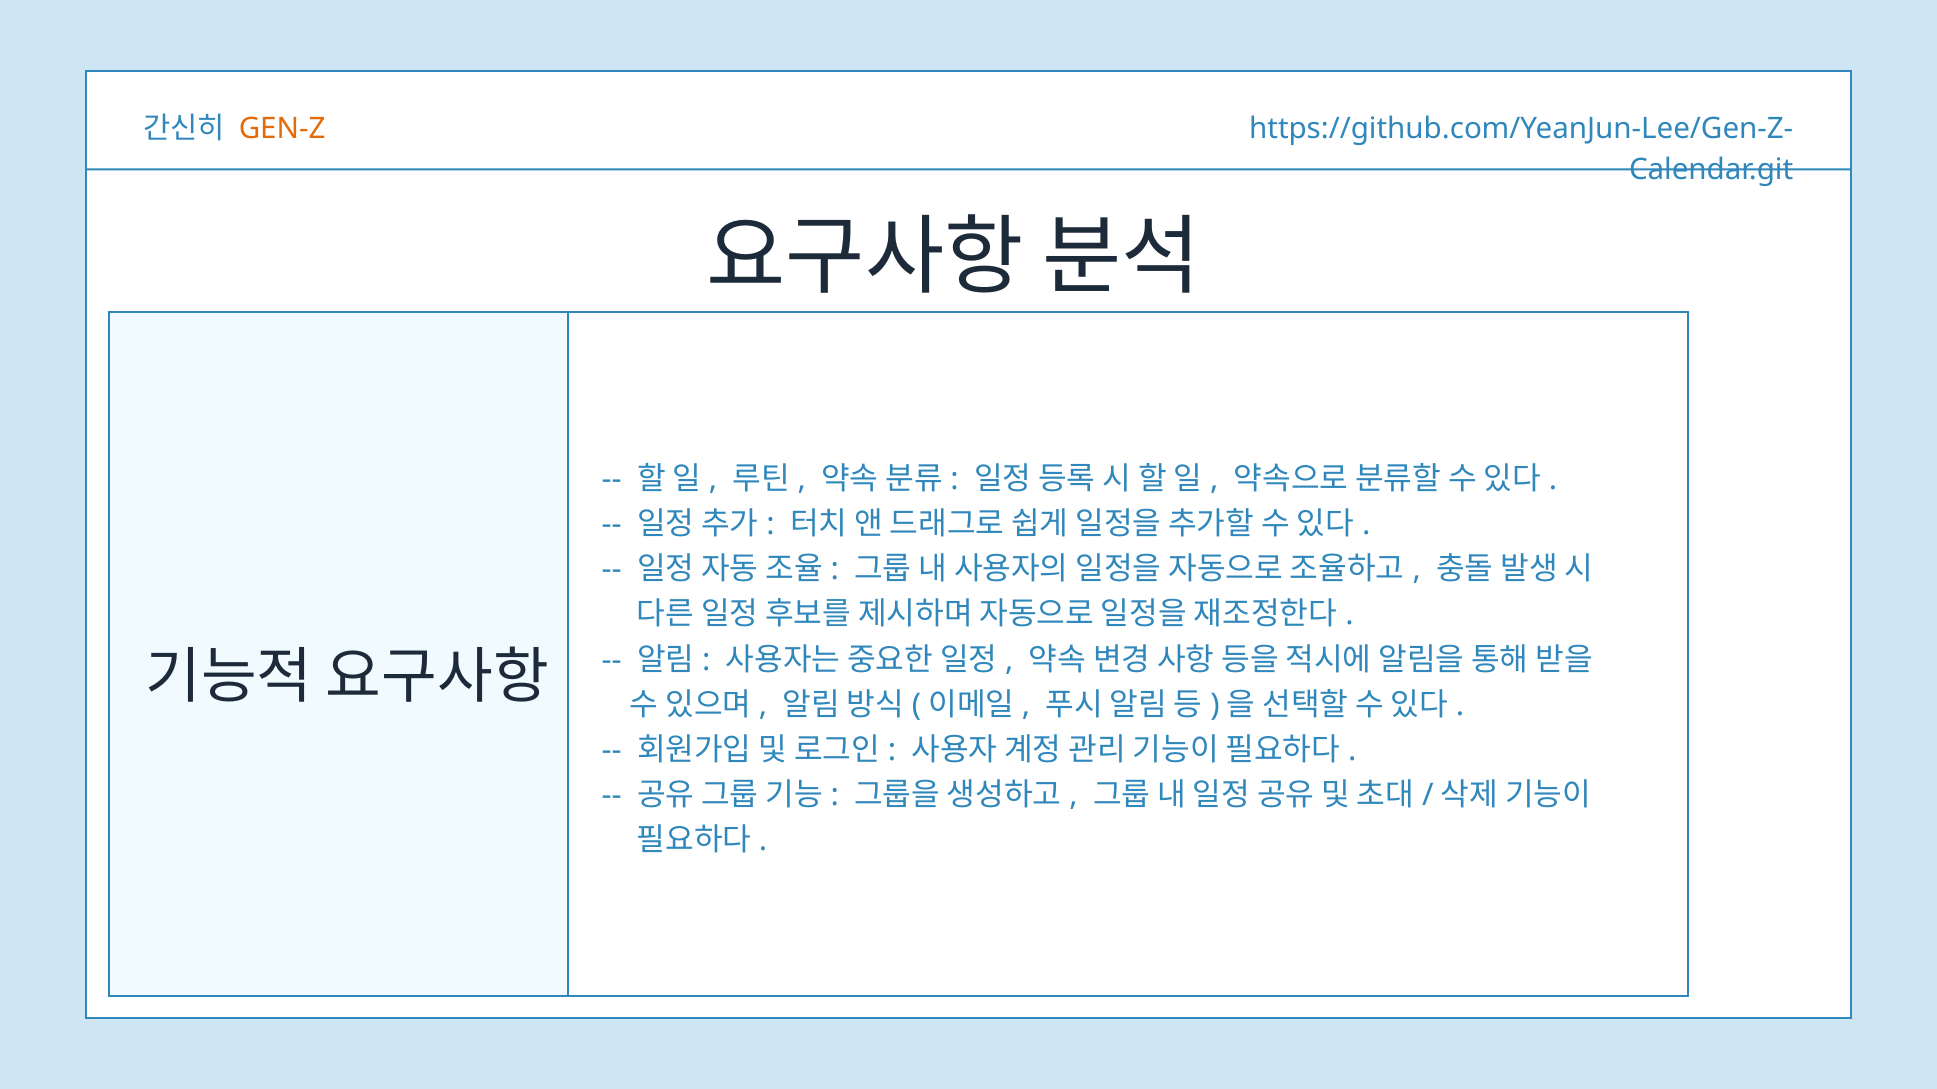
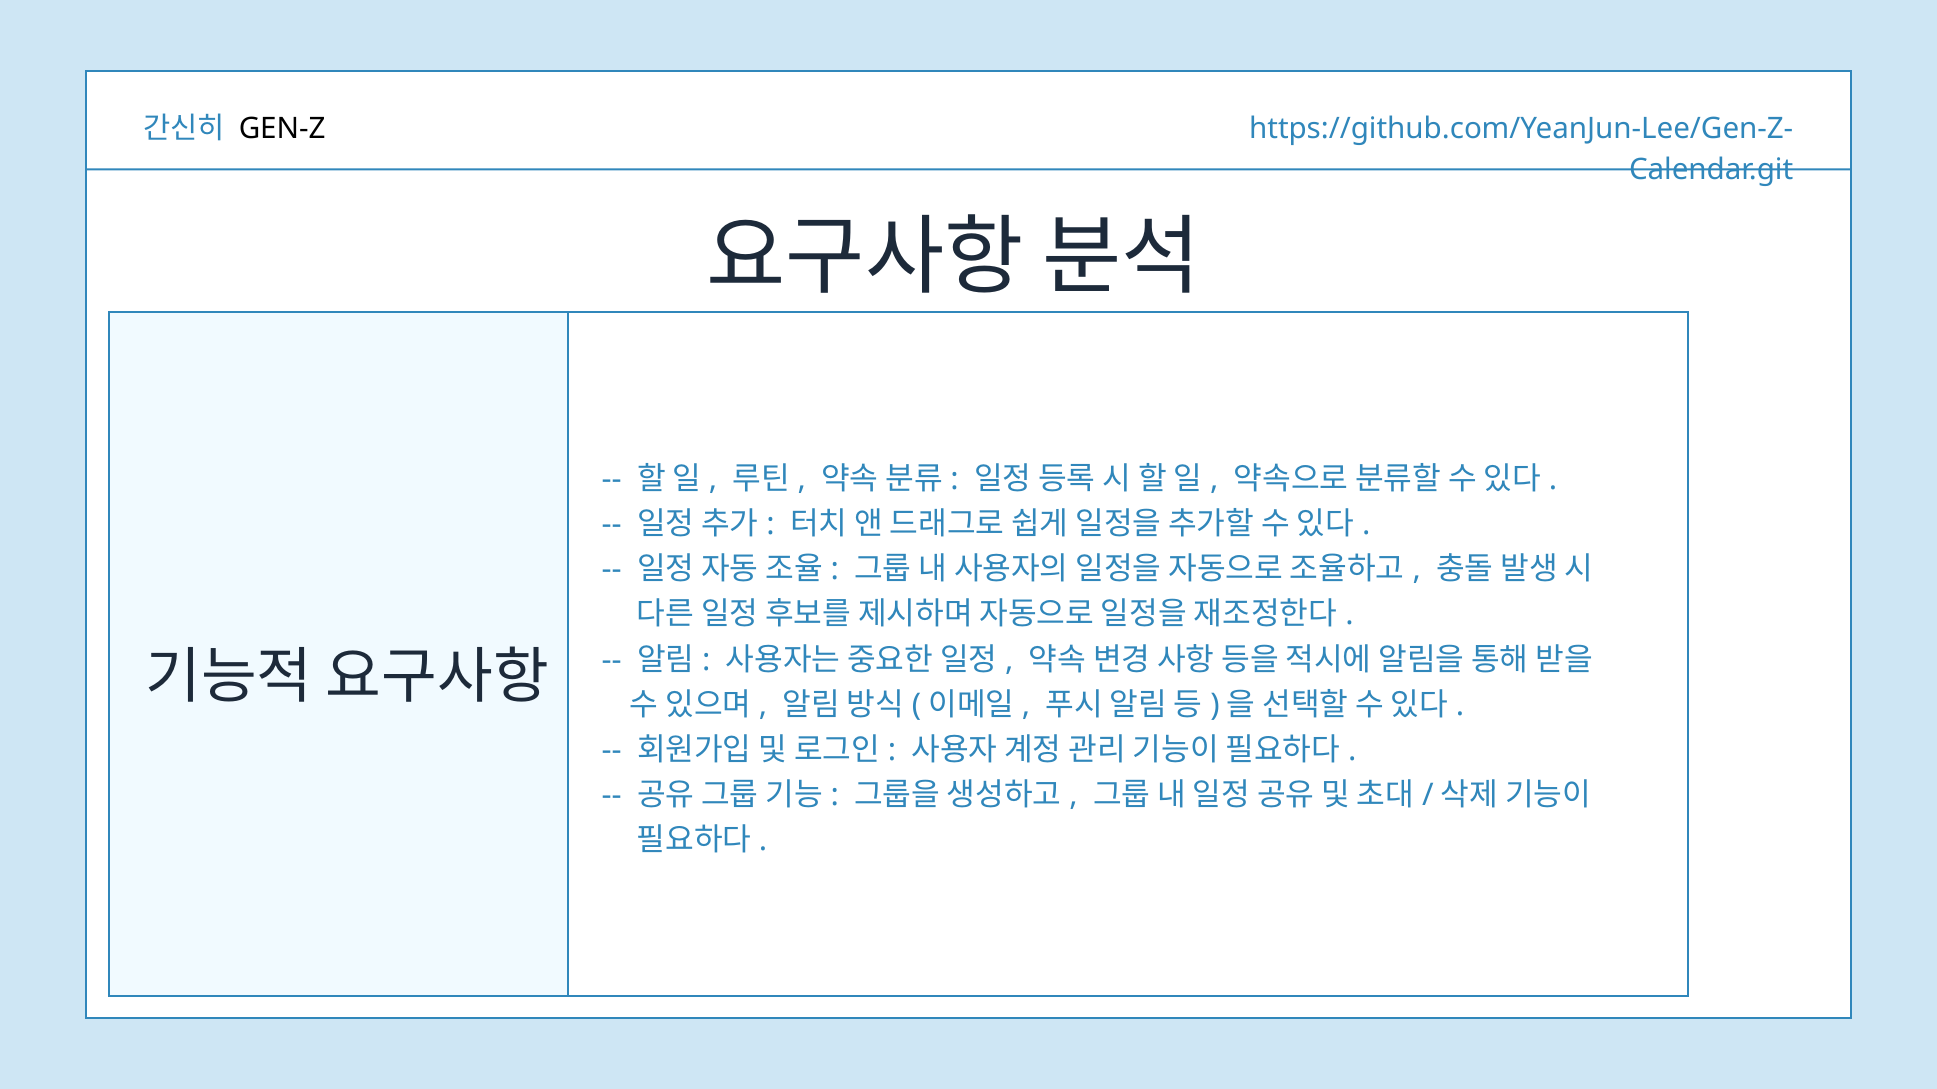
GEN-Z colour: orange -> black
